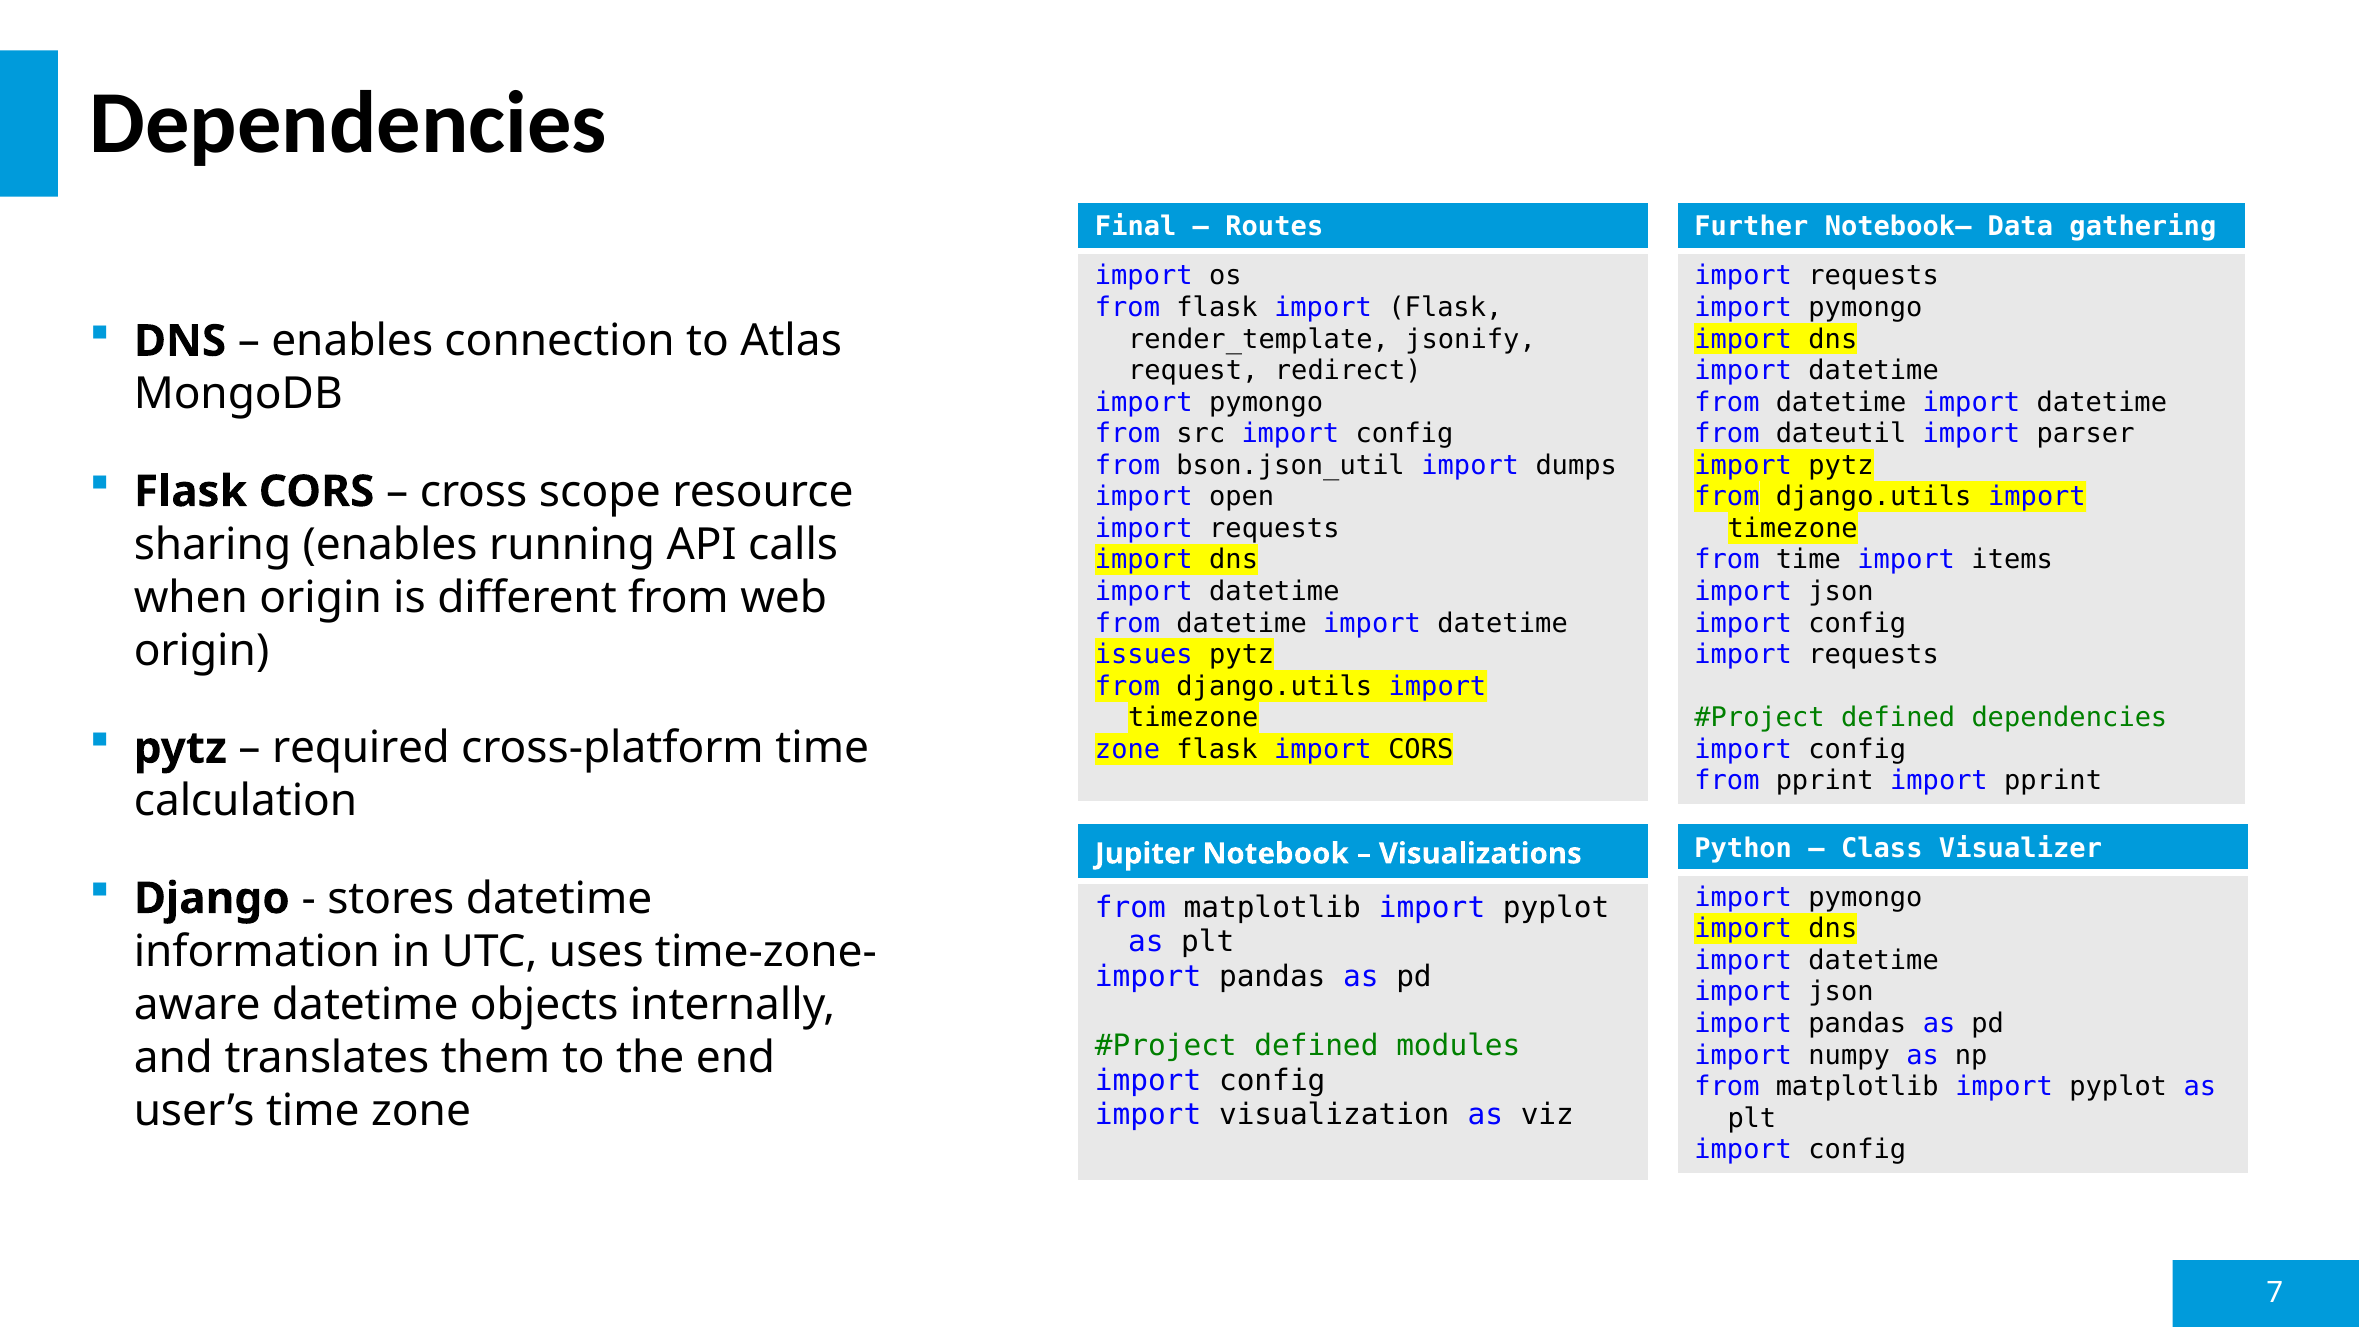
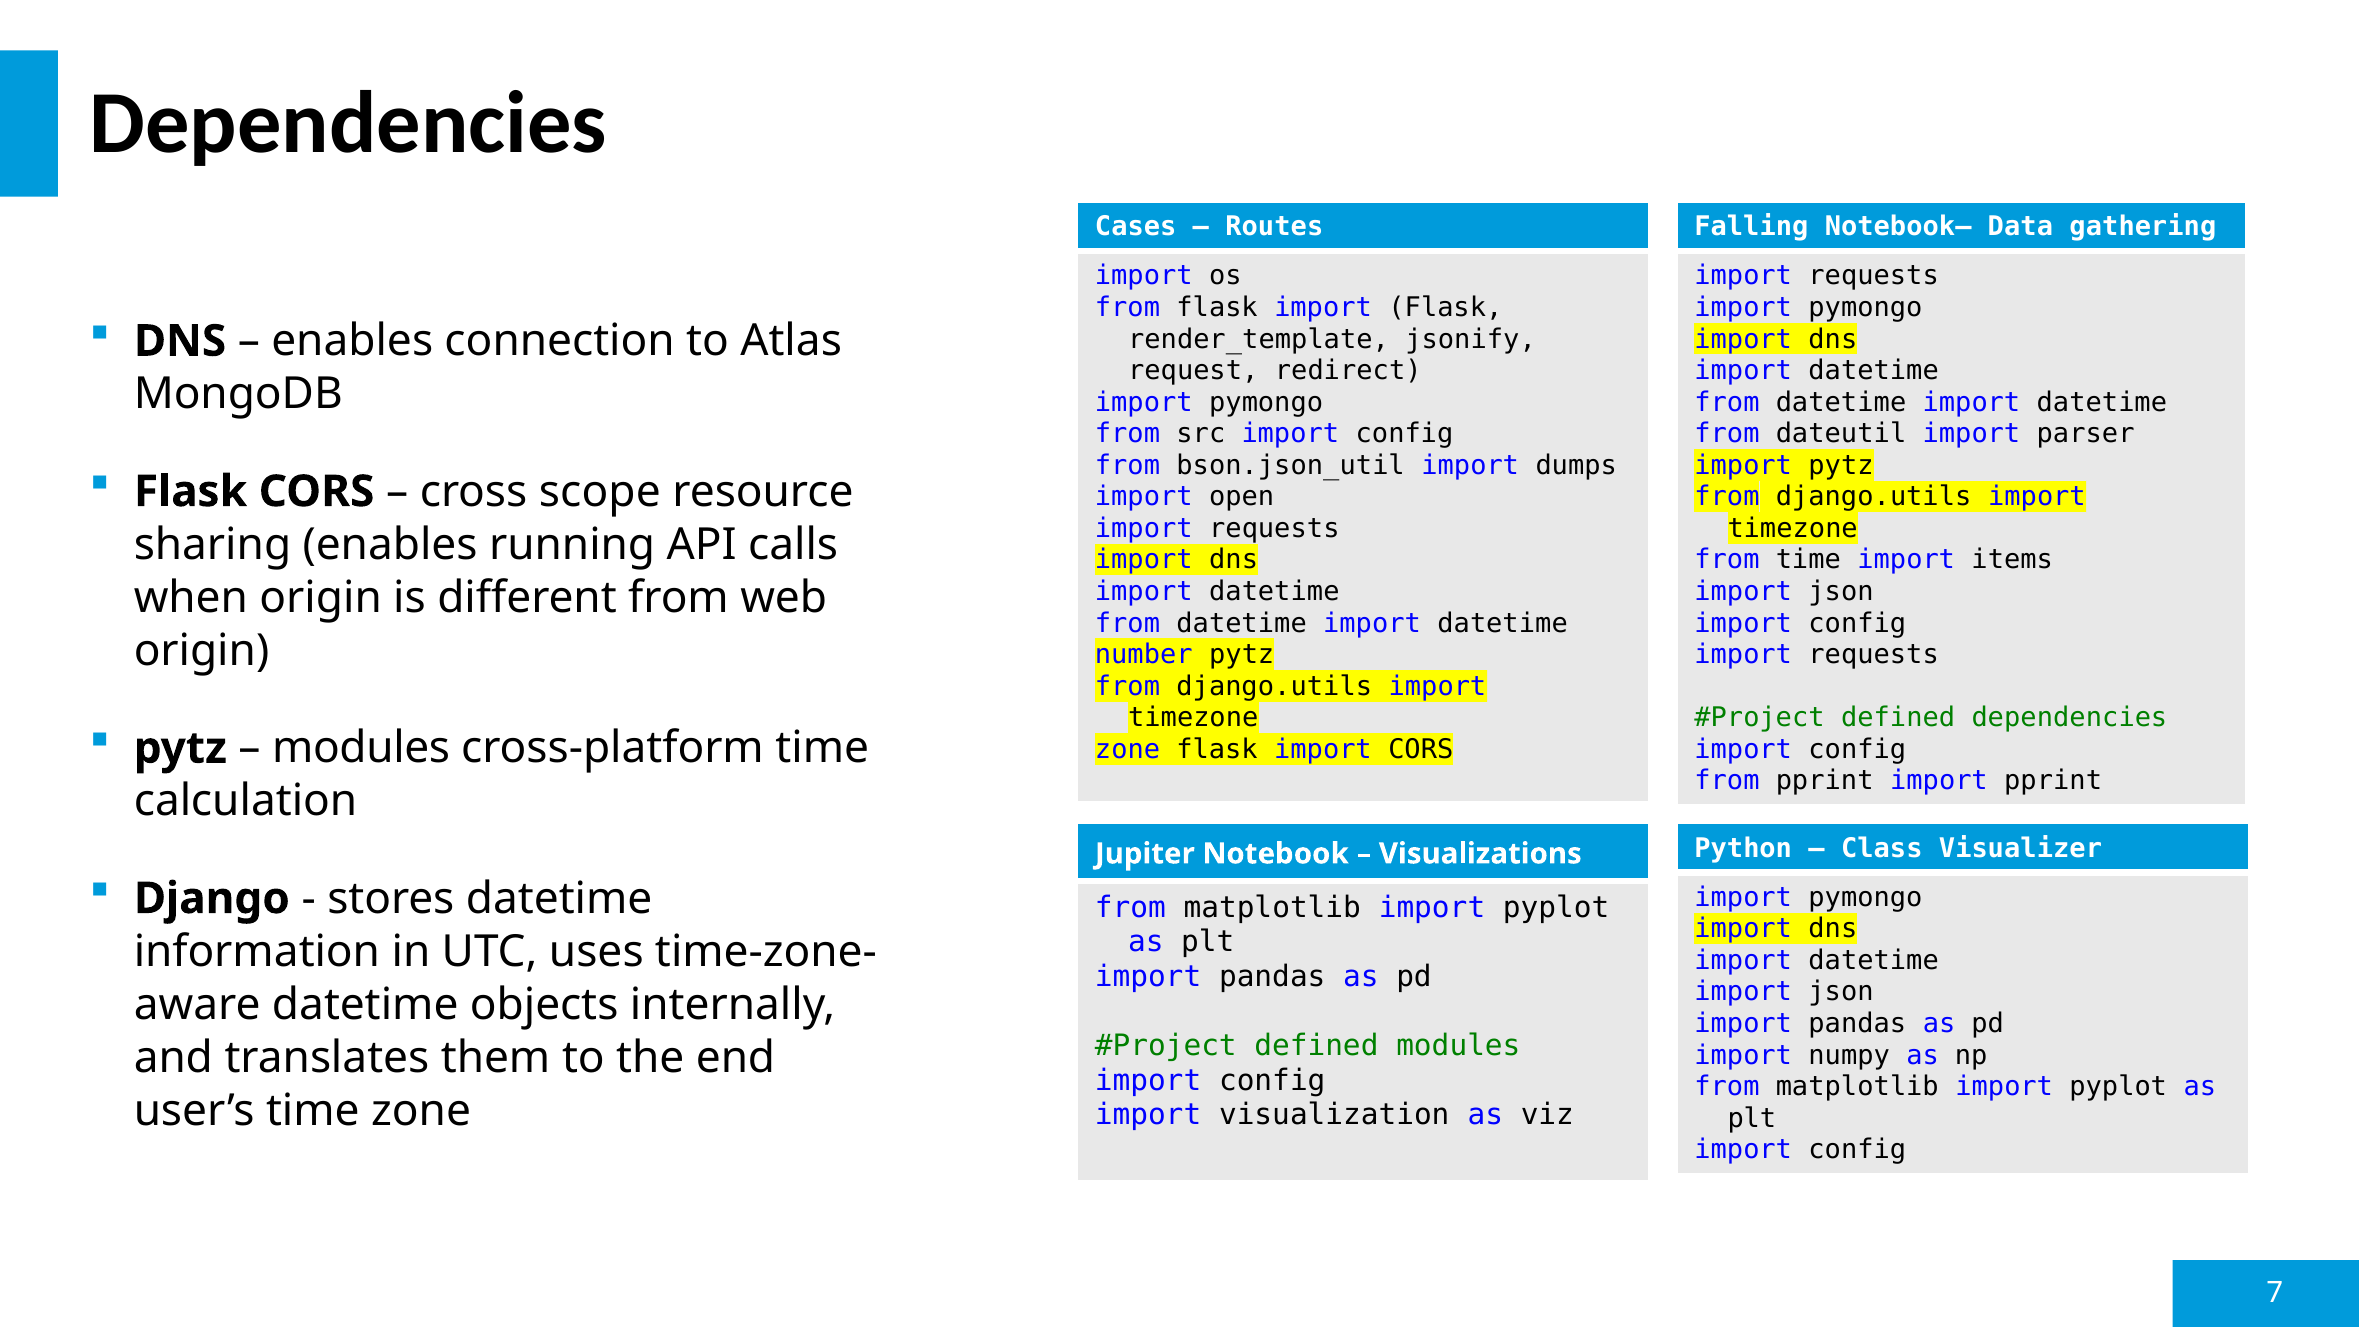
Final: Final -> Cases
Further: Further -> Falling
issues: issues -> number
required at (361, 748): required -> modules
